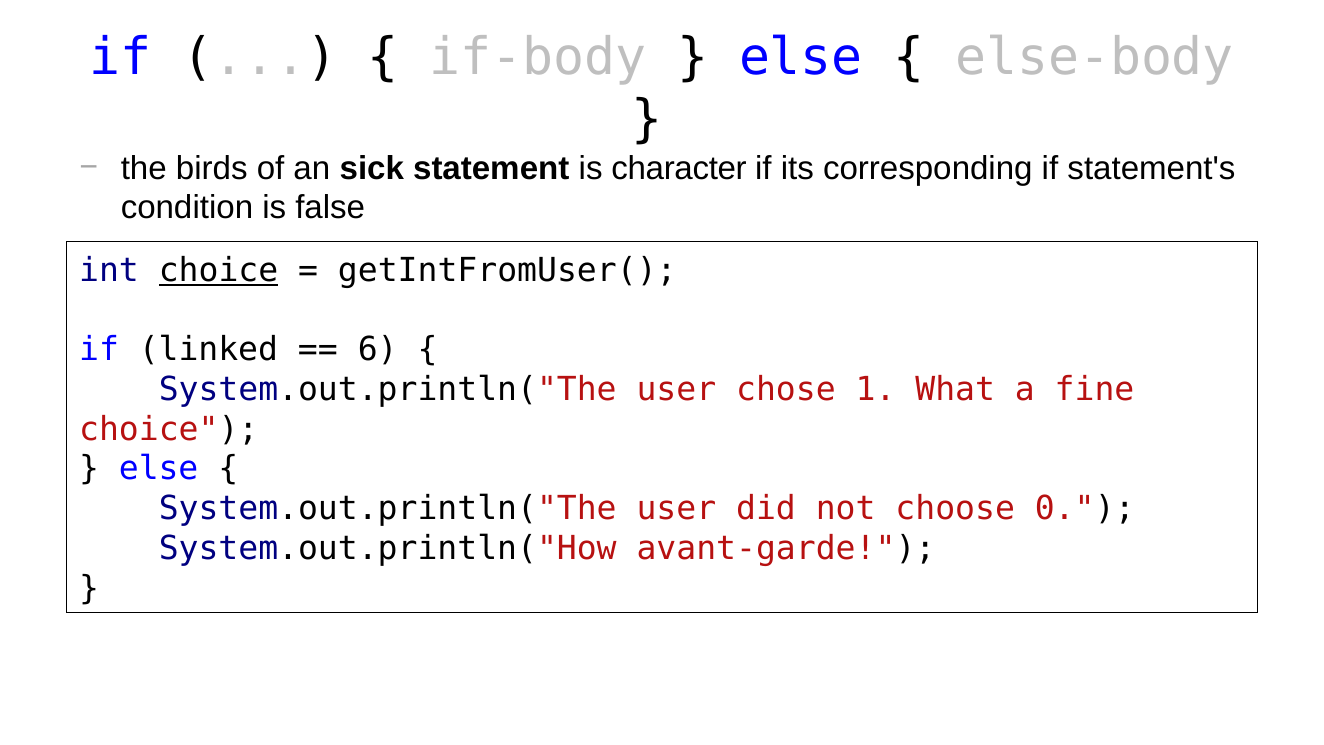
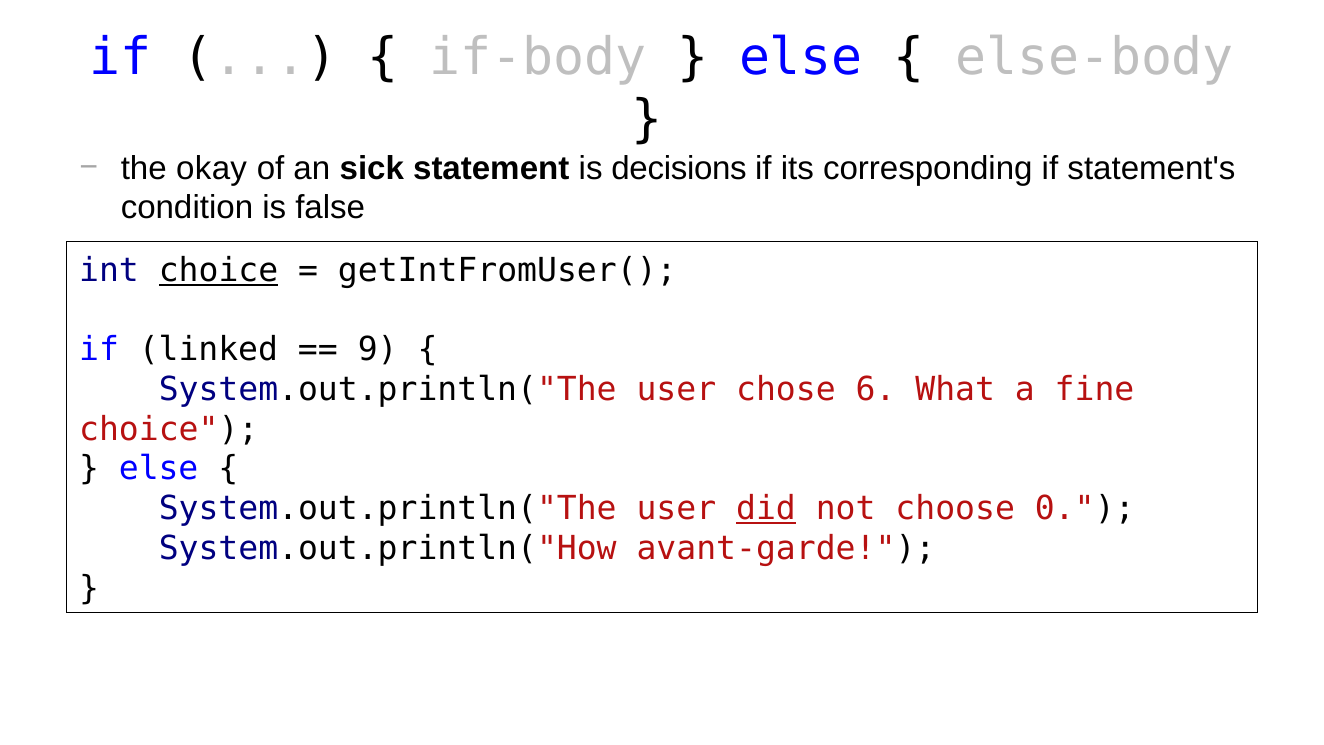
birds: birds -> okay
character: character -> decisions
6: 6 -> 9
1: 1 -> 6
did underline: none -> present
